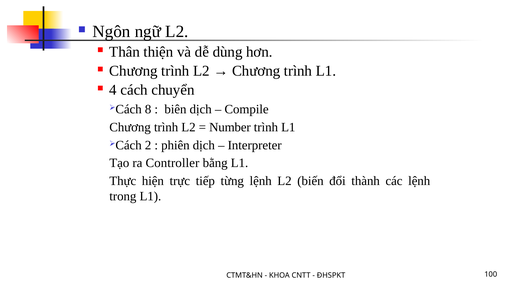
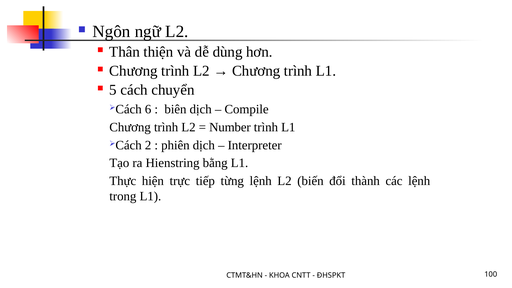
4: 4 -> 5
8: 8 -> 6
Controller: Controller -> Hienstring
